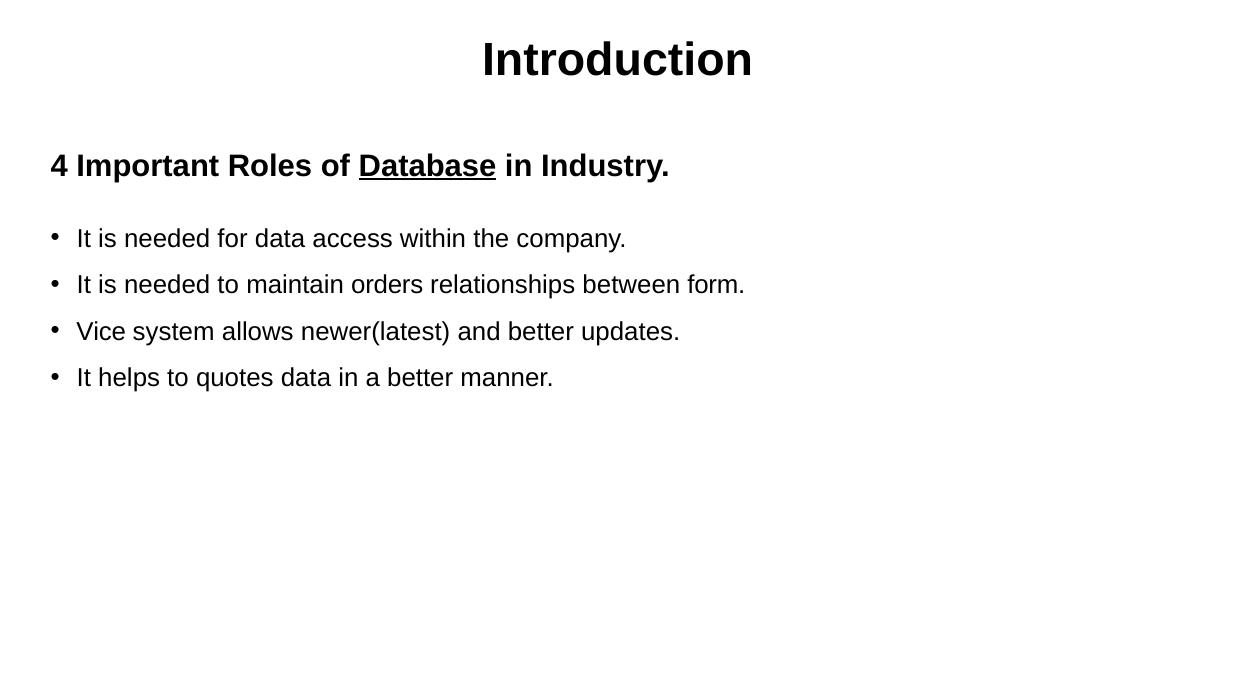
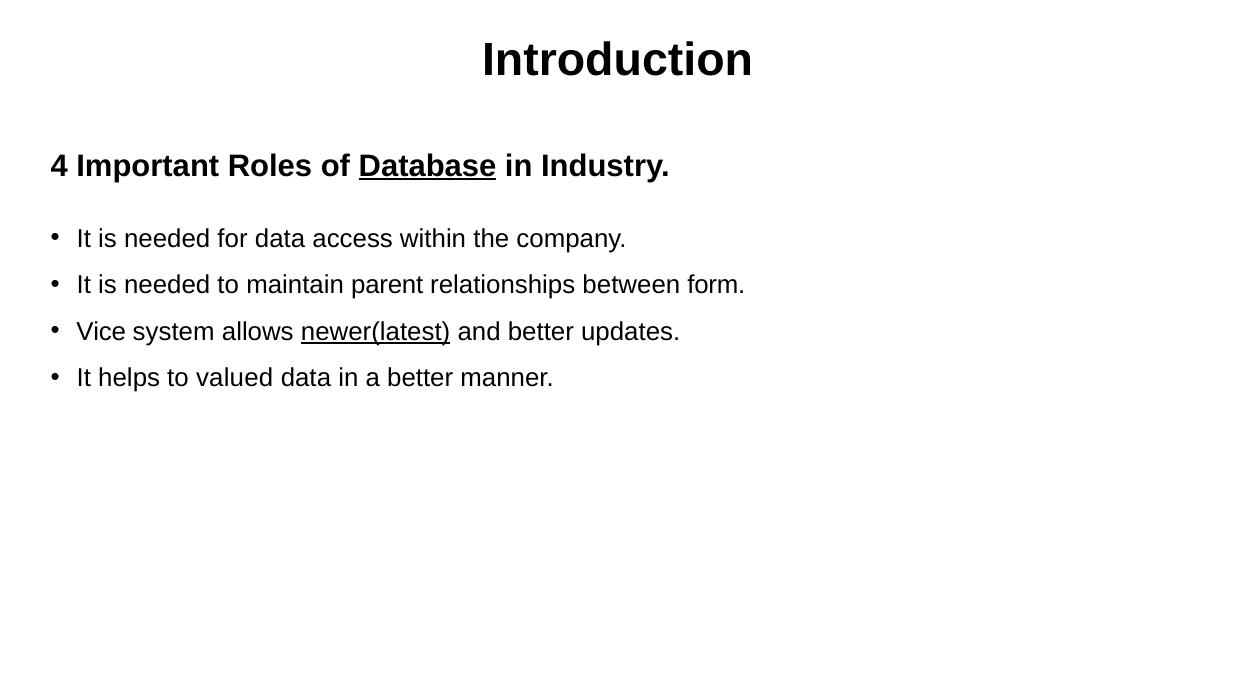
orders: orders -> parent
newer(latest underline: none -> present
quotes: quotes -> valued
